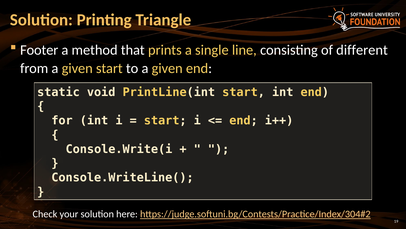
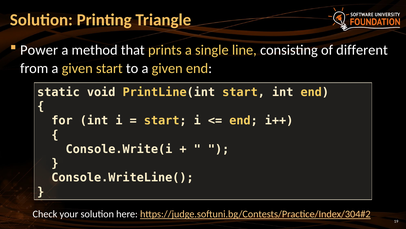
Footer: Footer -> Power
